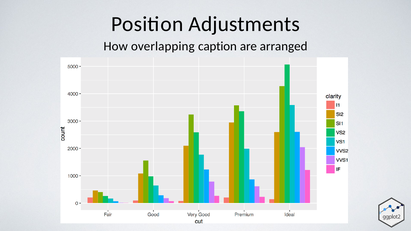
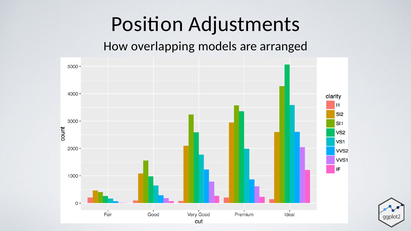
caption: caption -> models
